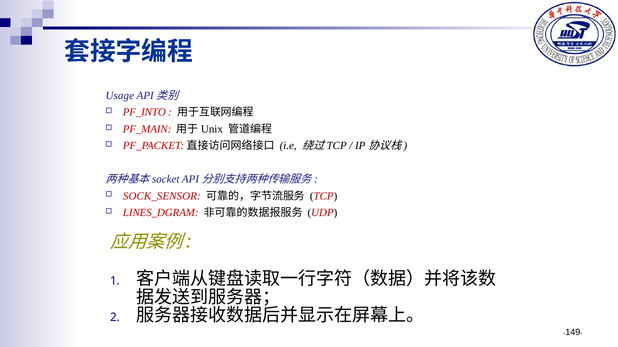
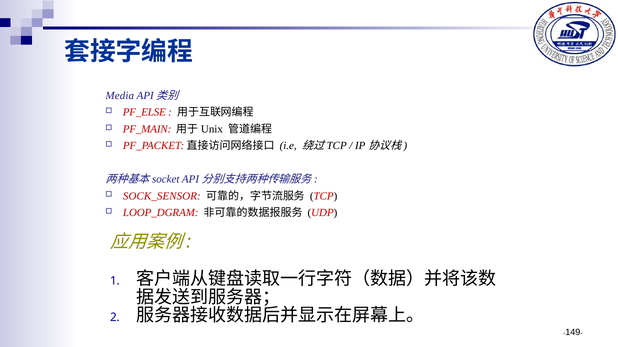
Usage: Usage -> Media
PF_INTO: PF_INTO -> PF_ELSE
LINES_DGRAM: LINES_DGRAM -> LOOP_DGRAM
